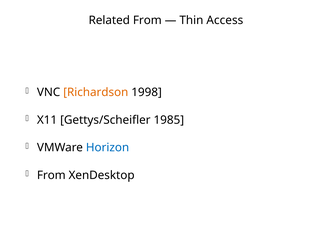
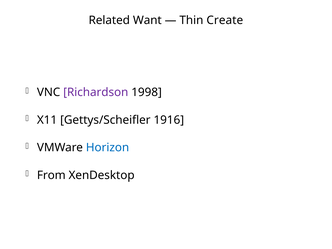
Related From: From -> Want
Access: Access -> Create
Richardson colour: orange -> purple
1985: 1985 -> 1916
